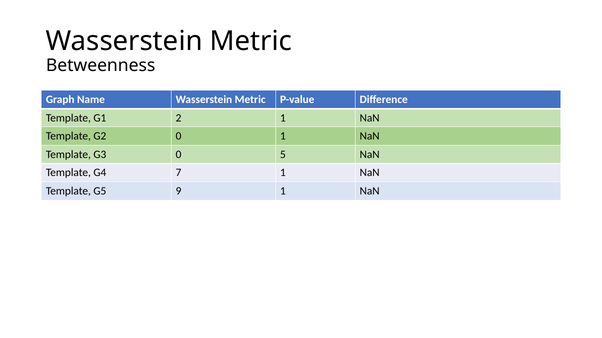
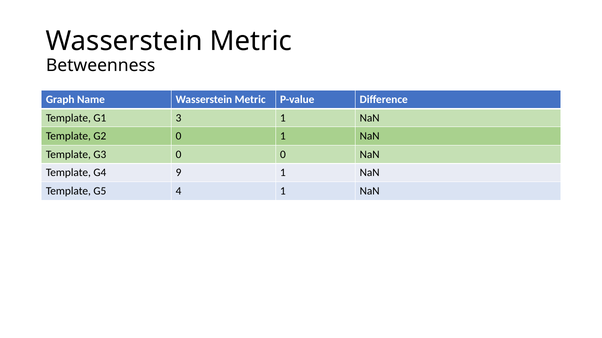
2: 2 -> 3
0 5: 5 -> 0
7: 7 -> 9
9: 9 -> 4
